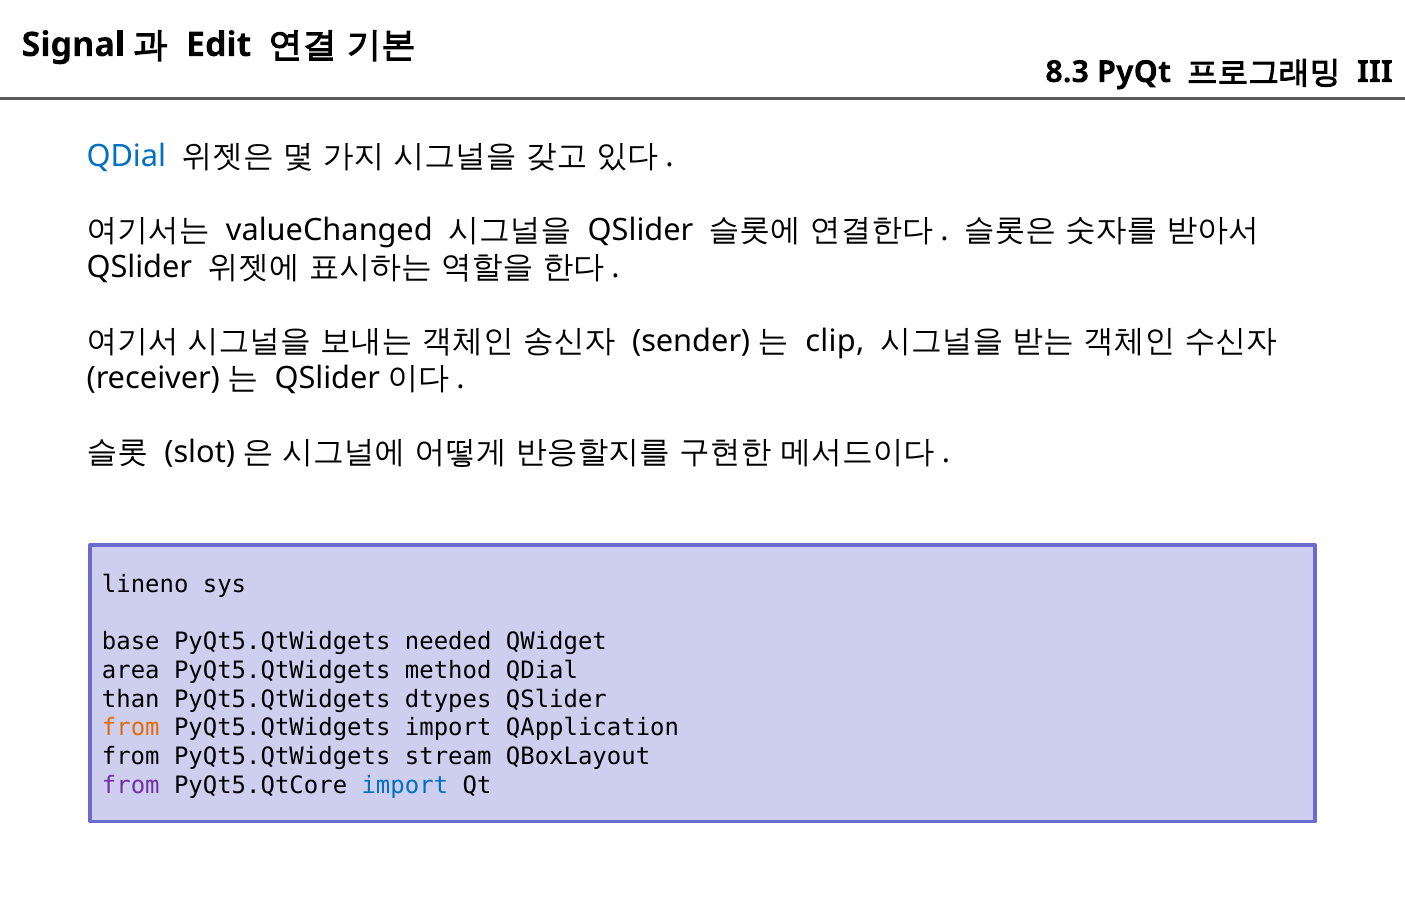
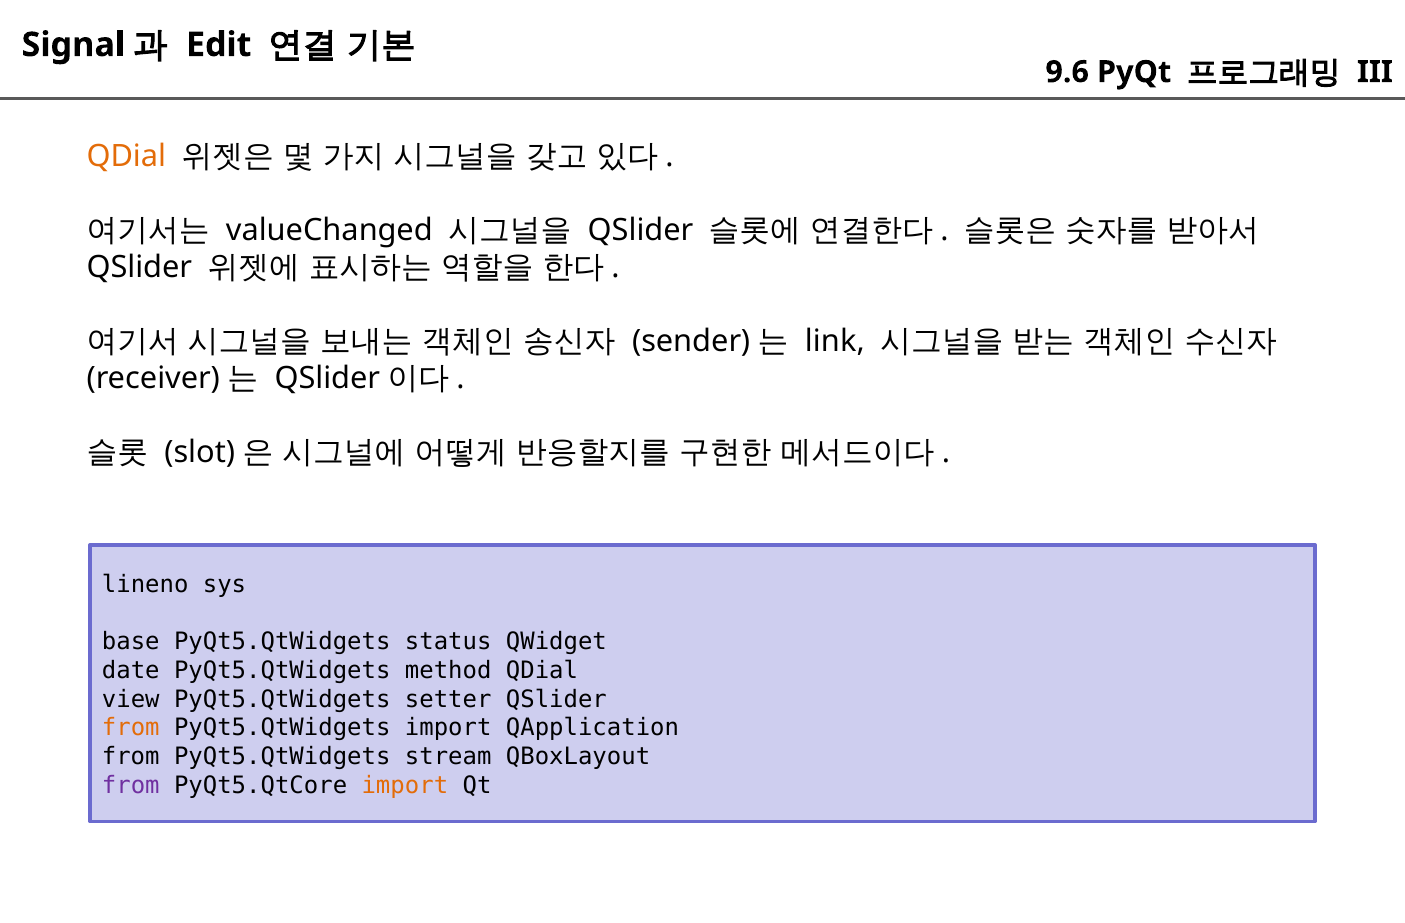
8.3: 8.3 -> 9.6
QDial at (126, 157) colour: blue -> orange
clip: clip -> link
needed: needed -> status
area: area -> date
than: than -> view
dtypes: dtypes -> setter
import at (405, 785) colour: blue -> orange
